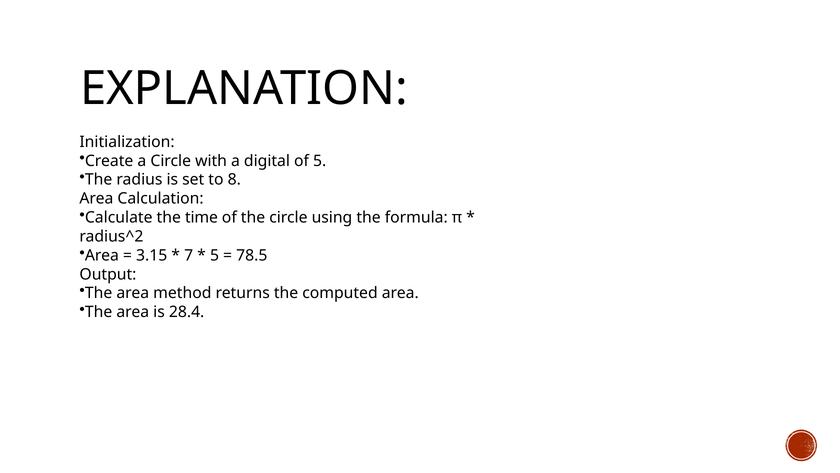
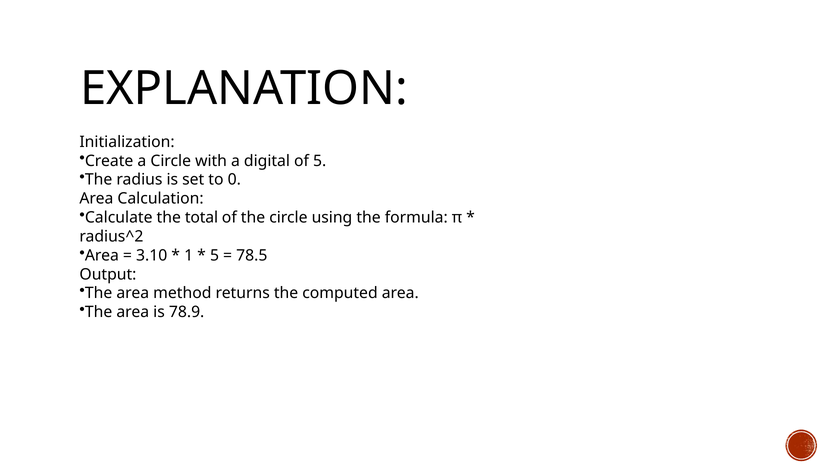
8: 8 -> 0
time: time -> total
3.15: 3.15 -> 3.10
7: 7 -> 1
28.4: 28.4 -> 78.9
